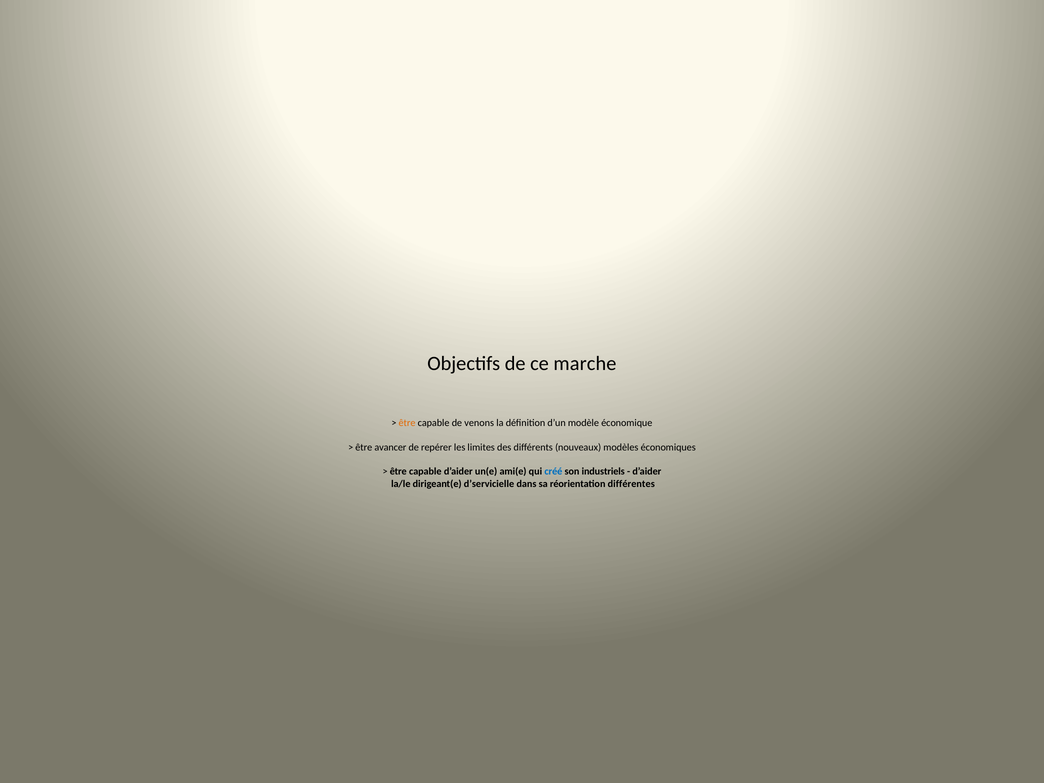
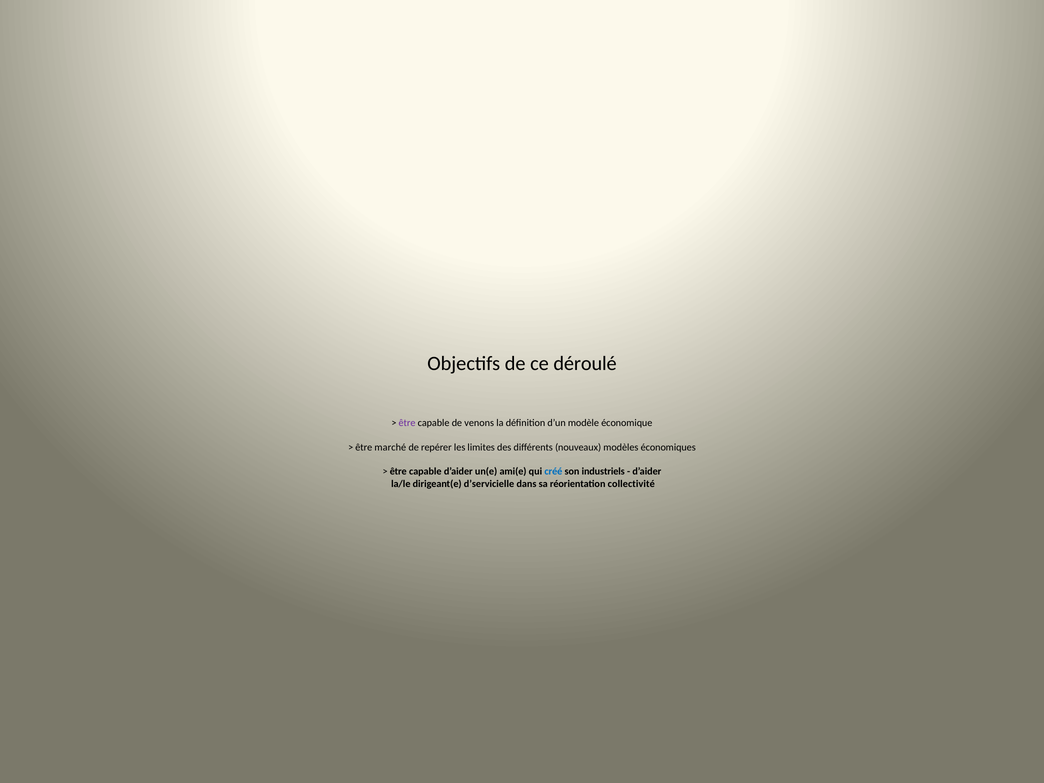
marche: marche -> déroulé
être at (407, 423) colour: orange -> purple
avancer: avancer -> marché
différentes: différentes -> collectivité
